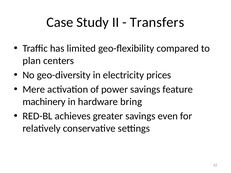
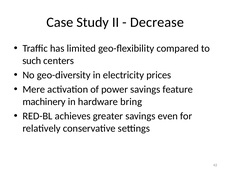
Transfers: Transfers -> Decrease
plan: plan -> such
